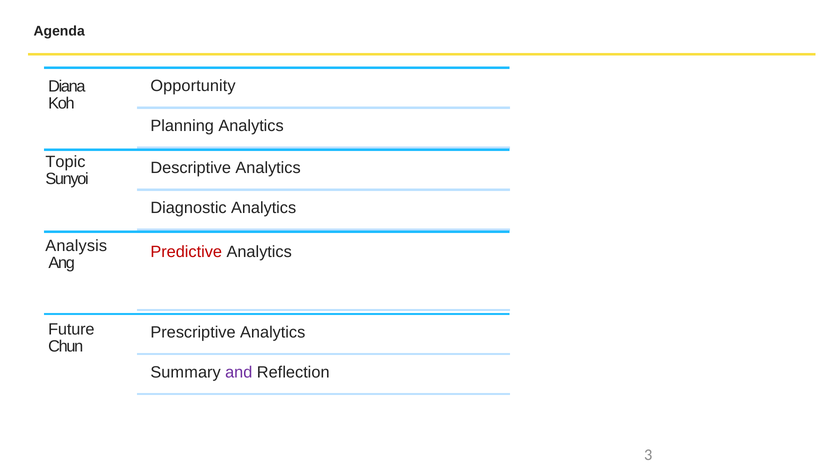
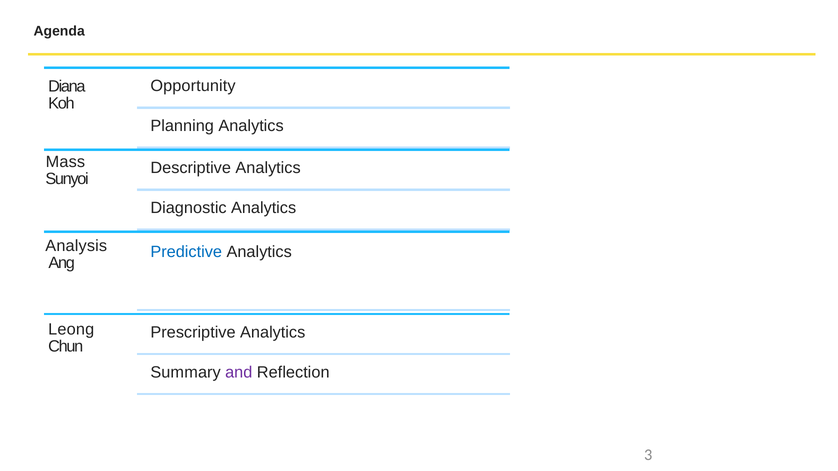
Topic: Topic -> Mass
Predictive colour: red -> blue
Future: Future -> Leong
